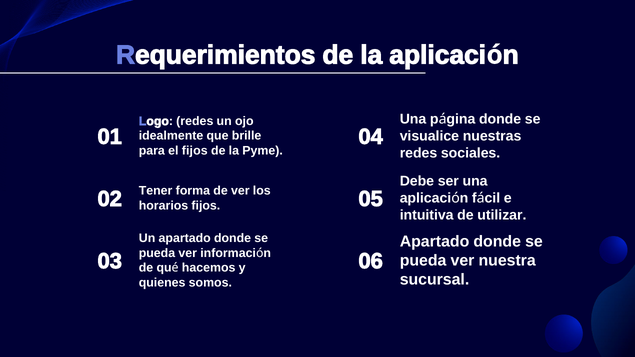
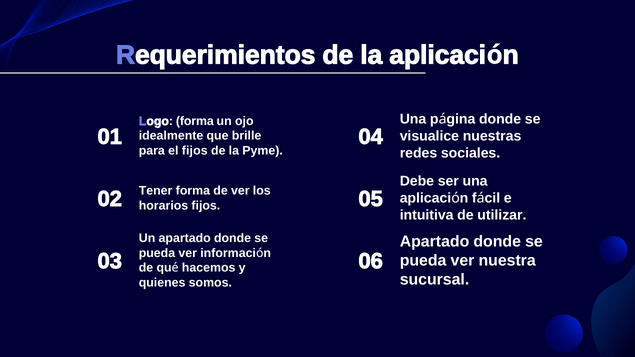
Logo redes: redes -> forma
